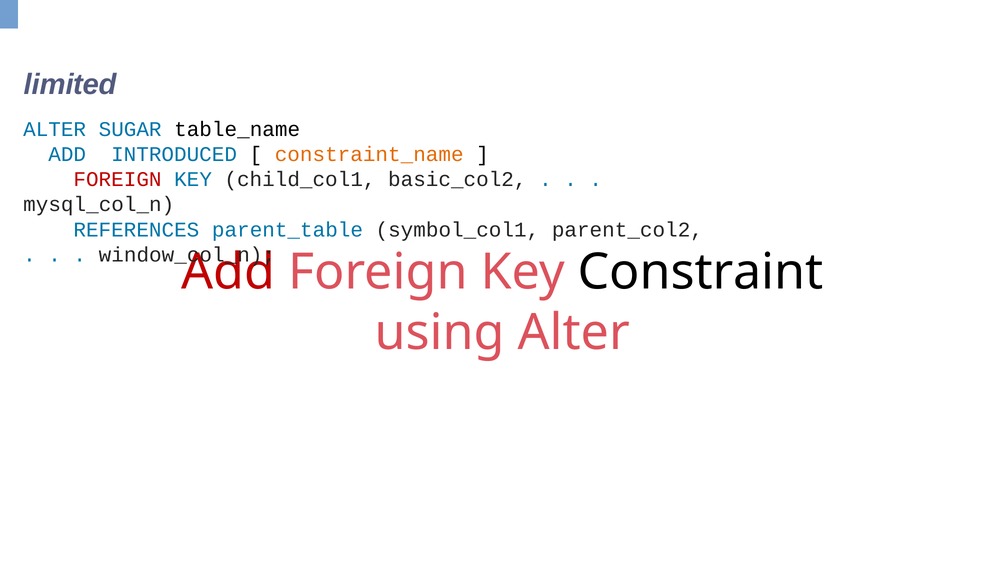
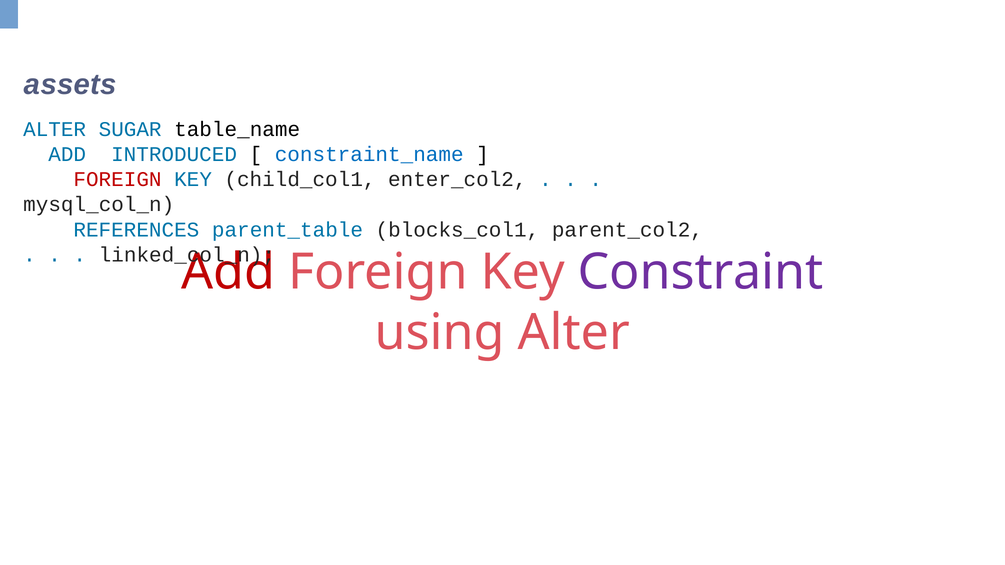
limited: limited -> assets
constraint_name colour: orange -> blue
basic_col2: basic_col2 -> enter_col2
symbol_col1: symbol_col1 -> blocks_col1
window_col_n: window_col_n -> linked_col_n
Constraint colour: black -> purple
